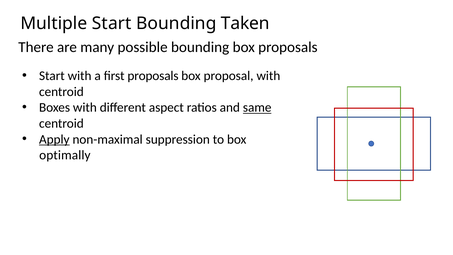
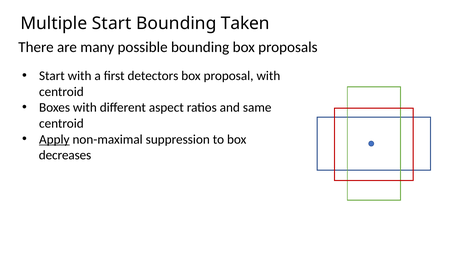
first proposals: proposals -> detectors
same underline: present -> none
optimally: optimally -> decreases
